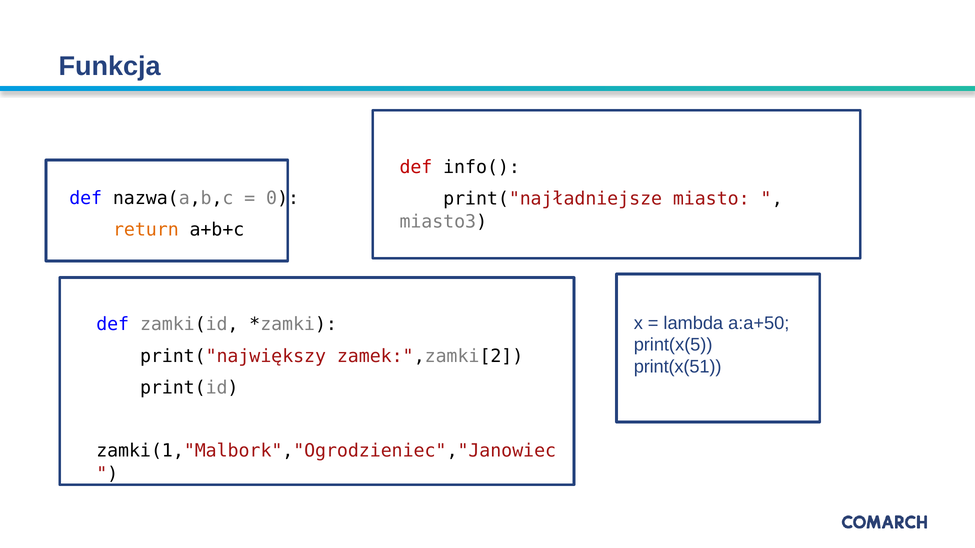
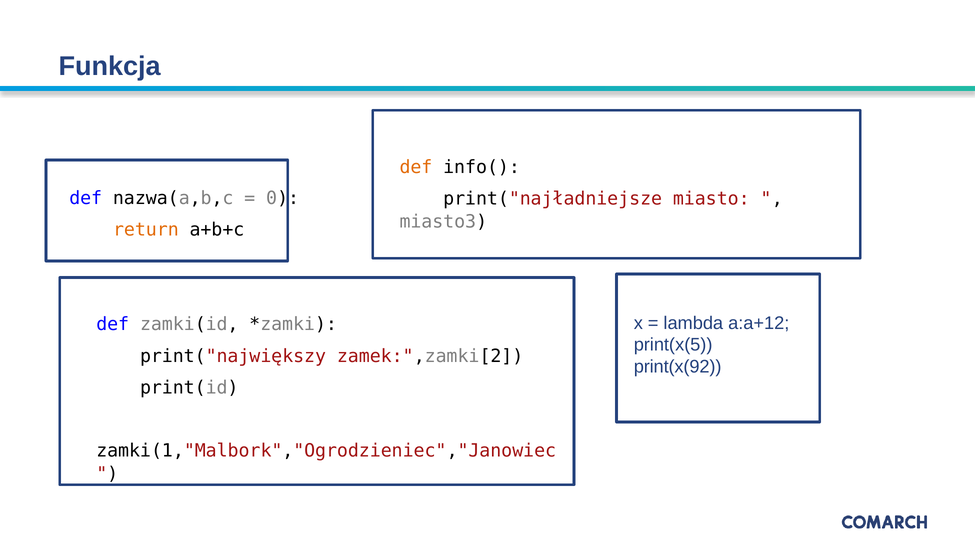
def at (416, 167) colour: red -> orange
a:a+50: a:a+50 -> a:a+12
print(x(51: print(x(51 -> print(x(92
